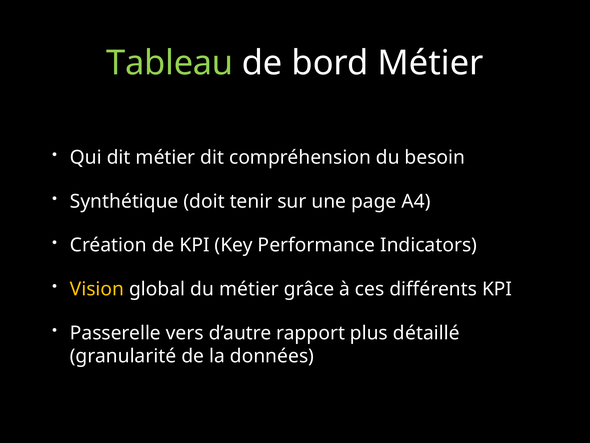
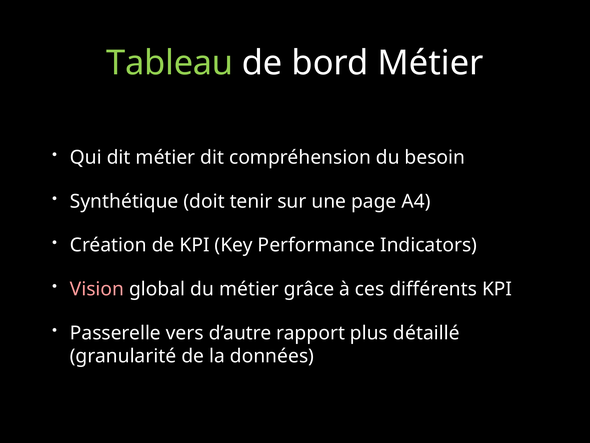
Vision colour: yellow -> pink
